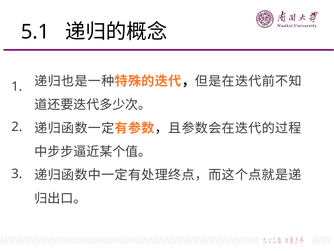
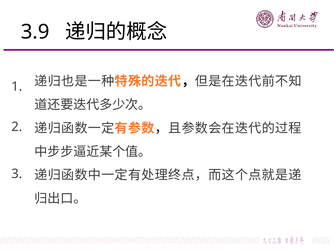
5.1: 5.1 -> 3.9
